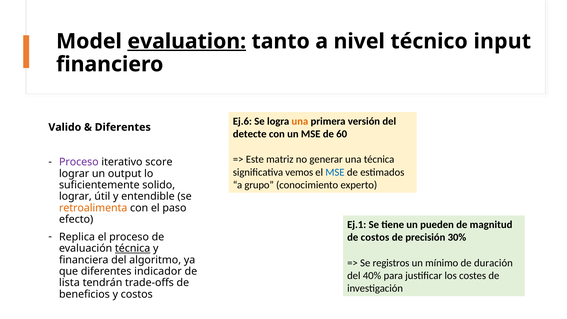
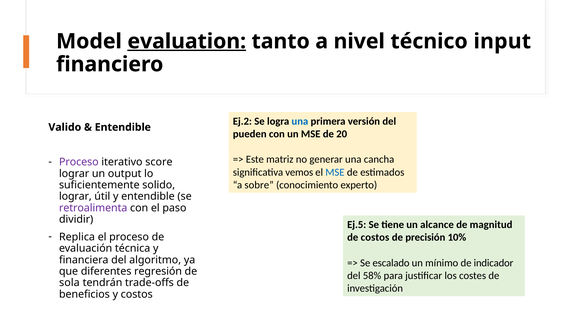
Ej.6: Ej.6 -> Ej.2
una at (300, 121) colour: orange -> blue
Diferentes at (123, 127): Diferentes -> Entendible
detecte: detecte -> pueden
60: 60 -> 20
una técnica: técnica -> cancha
grupo: grupo -> sobre
retroalimenta colour: orange -> purple
efecto: efecto -> dividir
Ej.1: Ej.1 -> Ej.5
pueden: pueden -> alcance
30%: 30% -> 10%
técnica at (133, 248) underline: present -> none
registros: registros -> escalado
duración: duración -> indicador
indicador: indicador -> regresión
40%: 40% -> 58%
lista: lista -> sola
